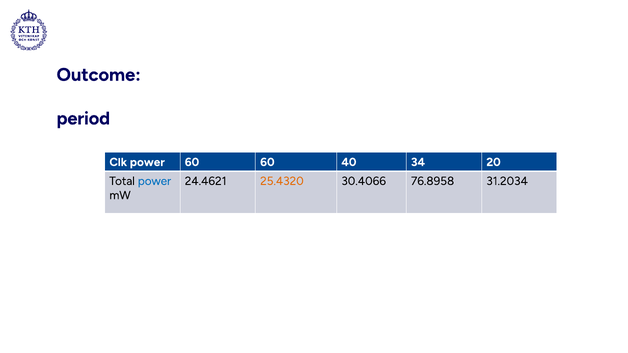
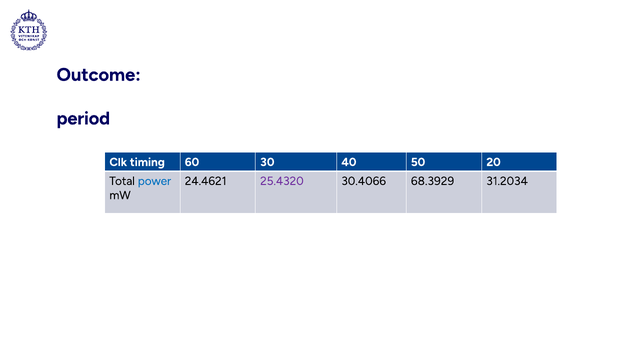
Clk power: power -> timing
60 60: 60 -> 30
34: 34 -> 50
25.4320 colour: orange -> purple
76.8958: 76.8958 -> 68.3929
